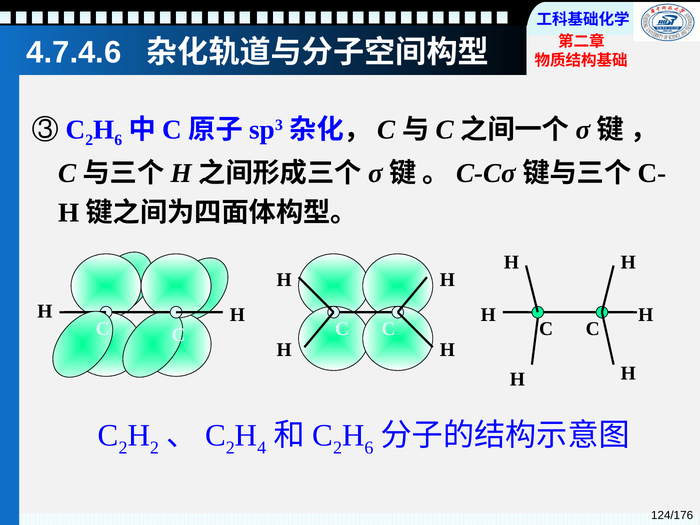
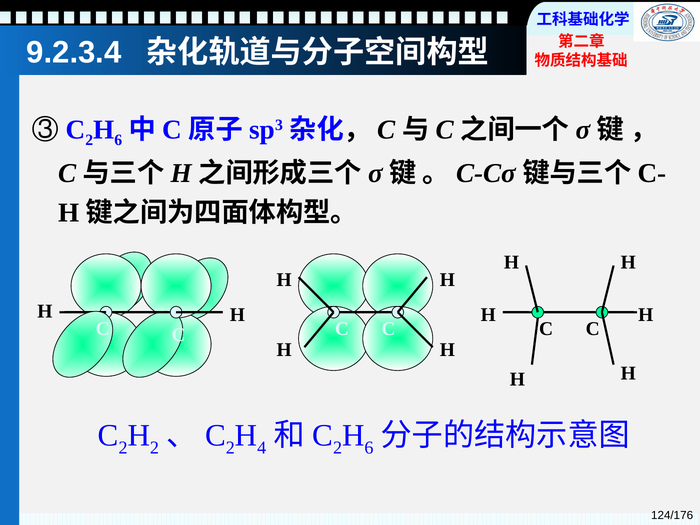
4.7.4.6: 4.7.4.6 -> 9.2.3.4
